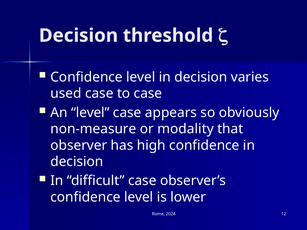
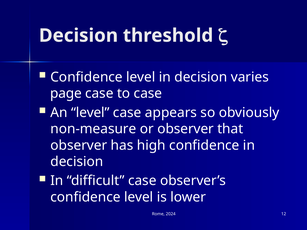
used: used -> page
or modality: modality -> observer
